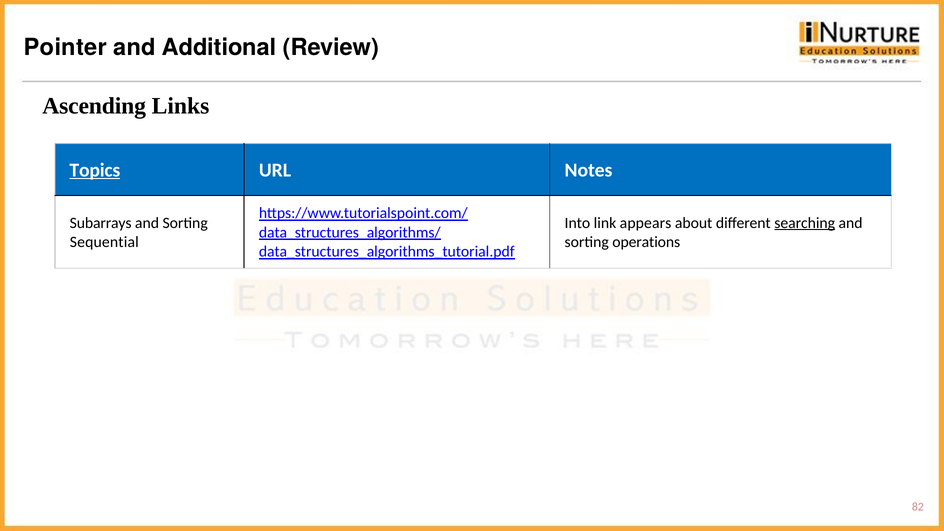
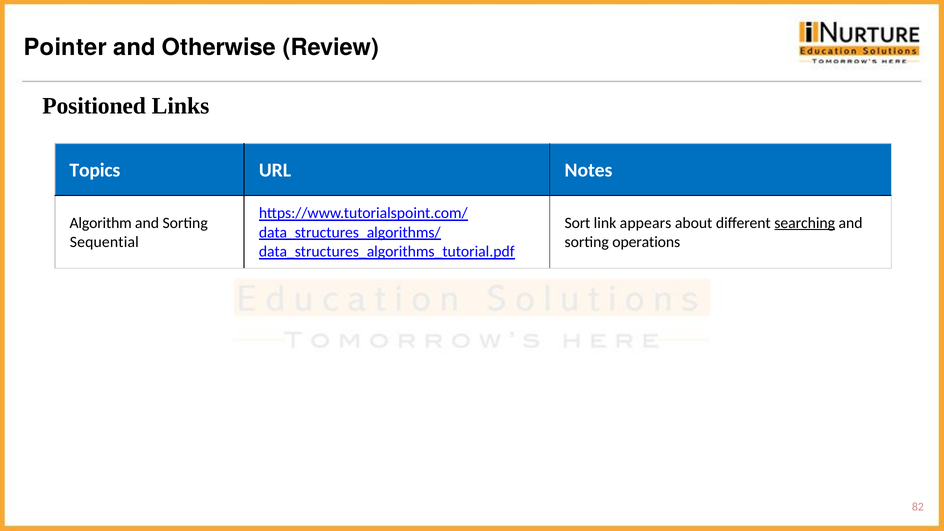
Additional: Additional -> Otherwise
Ascending: Ascending -> Positioned
Topics underline: present -> none
Subarrays: Subarrays -> Algorithm
Into: Into -> Sort
